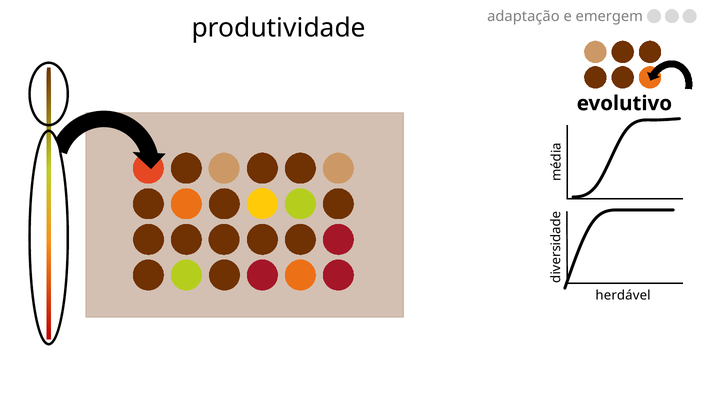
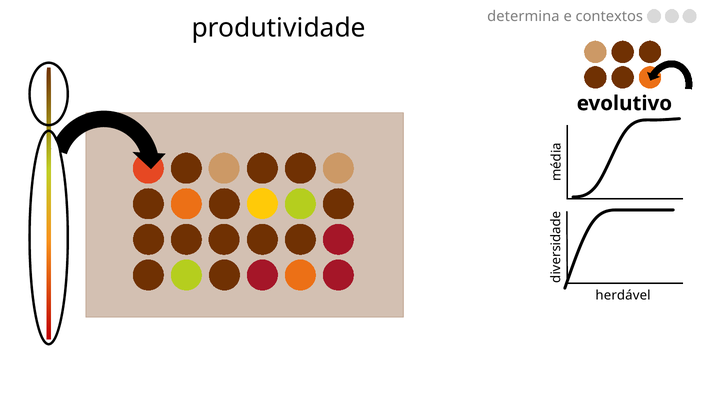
adaptação: adaptação -> determina
emergem: emergem -> contextos
